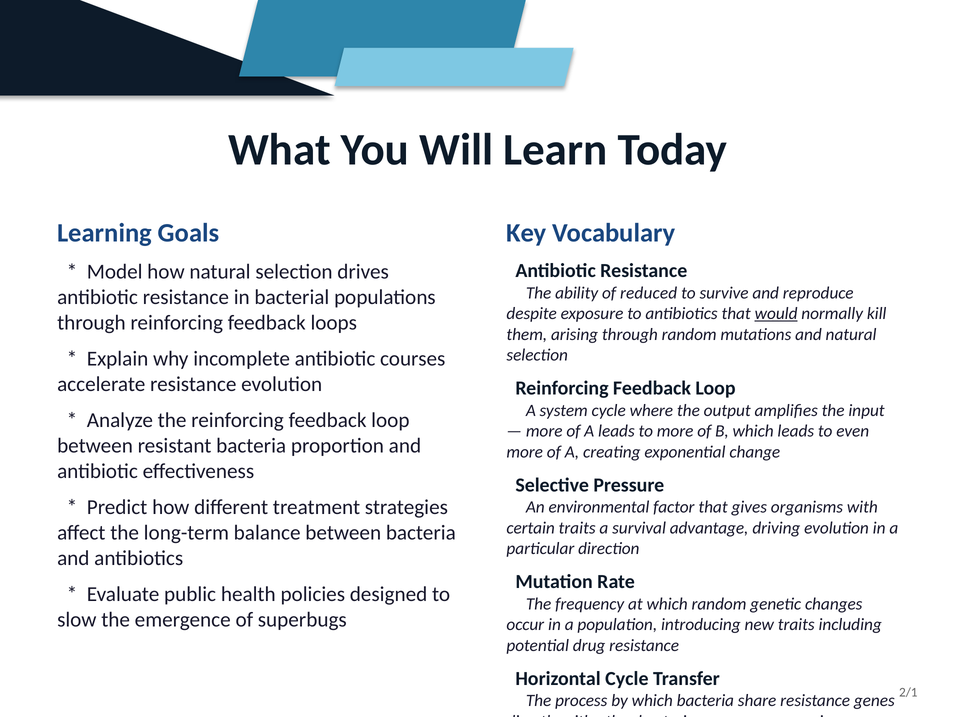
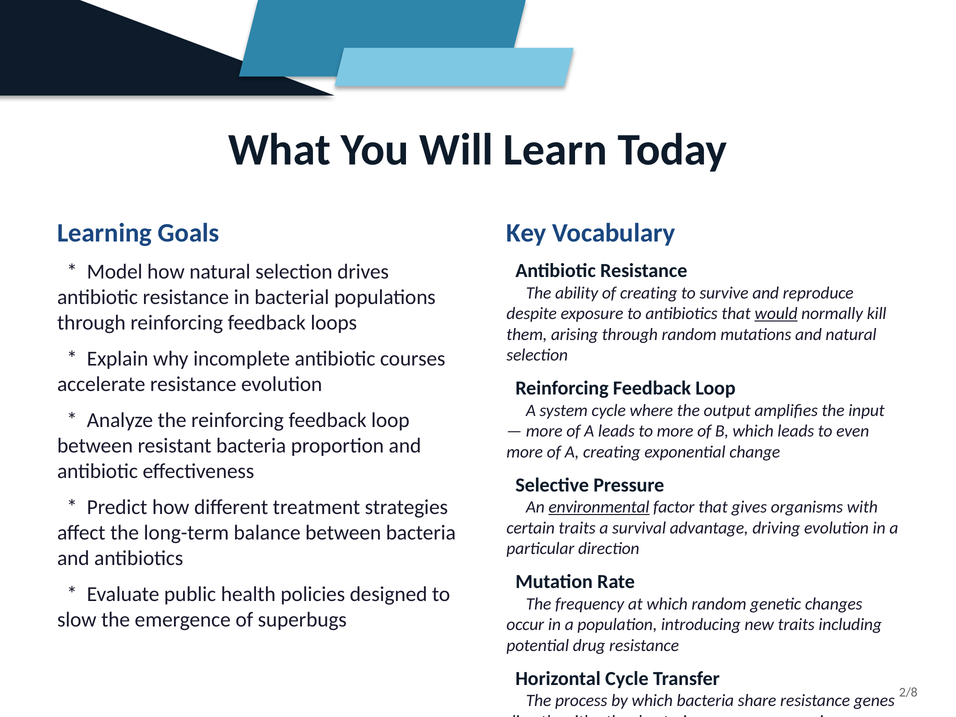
of reduced: reduced -> creating
environmental underline: none -> present
2/1: 2/1 -> 2/8
